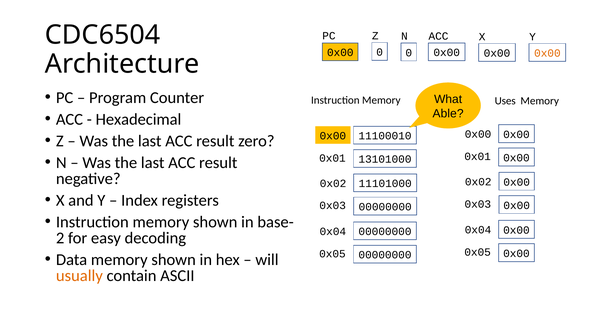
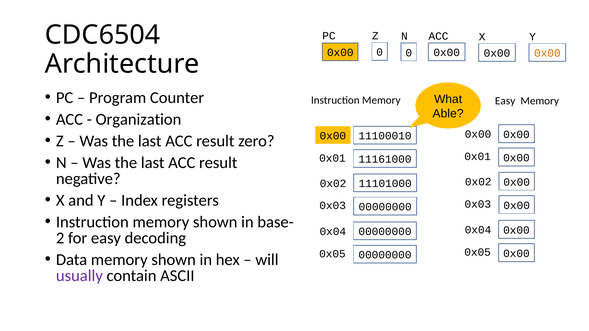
Uses at (505, 101): Uses -> Easy
Hexadecimal: Hexadecimal -> Organization
13101000: 13101000 -> 11161000
usually colour: orange -> purple
